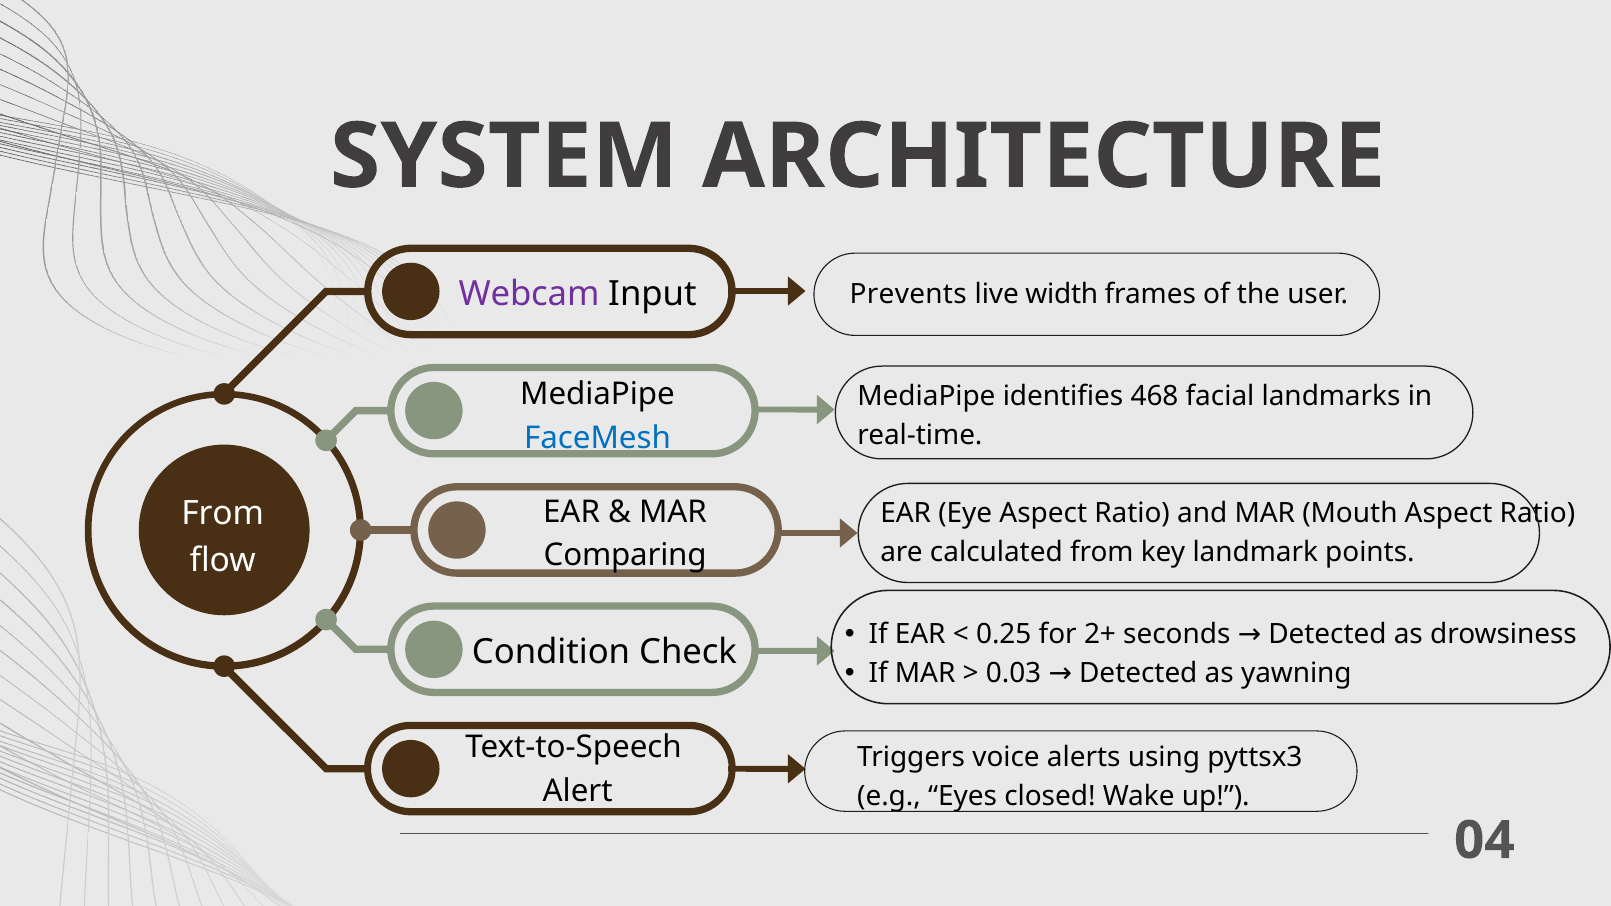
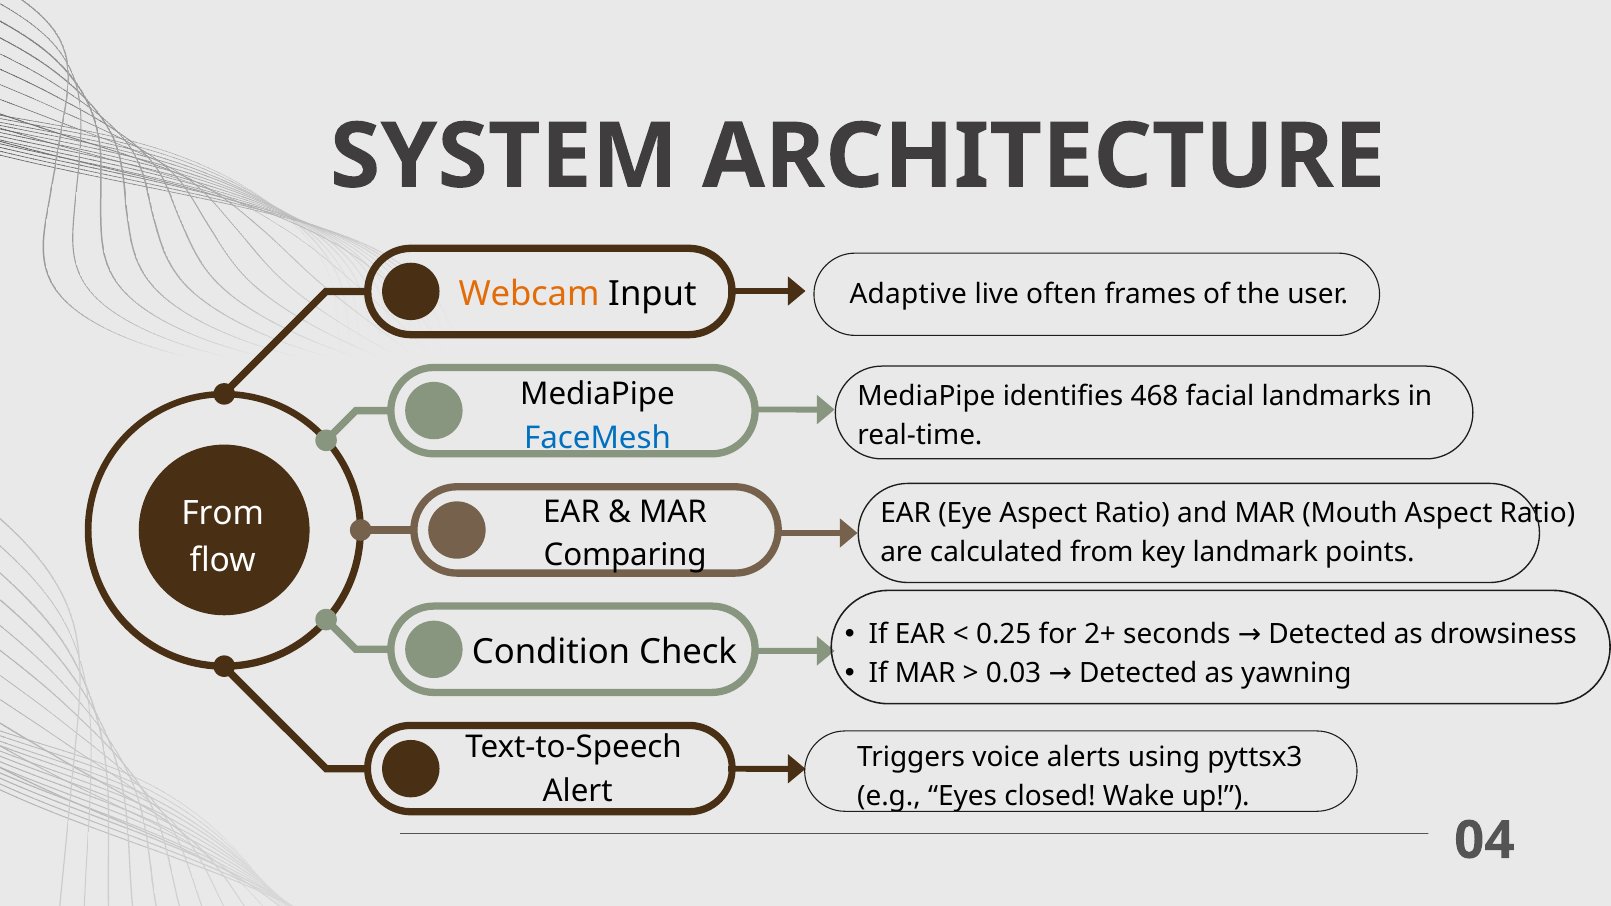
Webcam colour: purple -> orange
Prevents: Prevents -> Adaptive
width: width -> often
